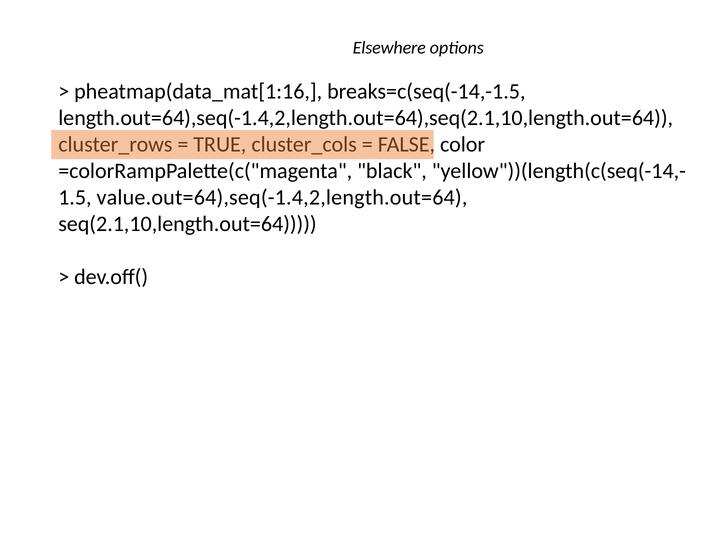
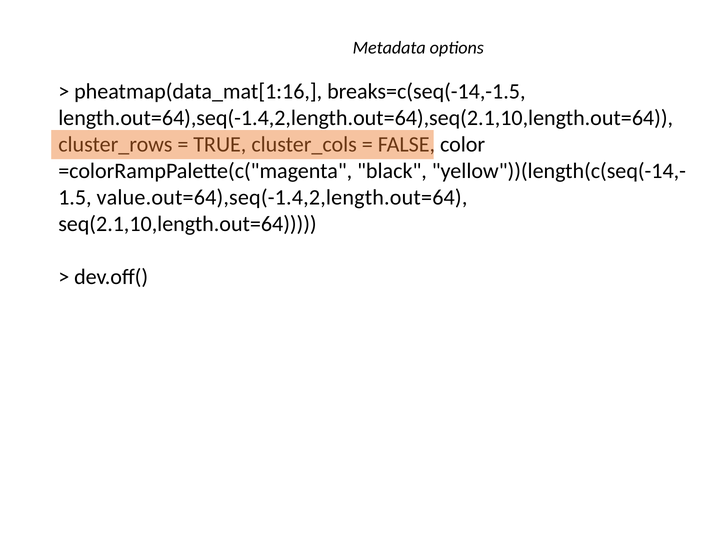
Elsewhere: Elsewhere -> Metadata
